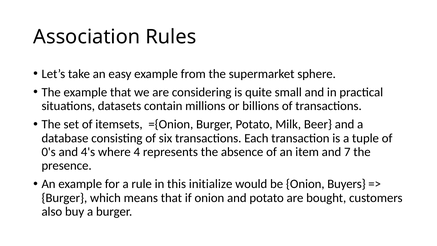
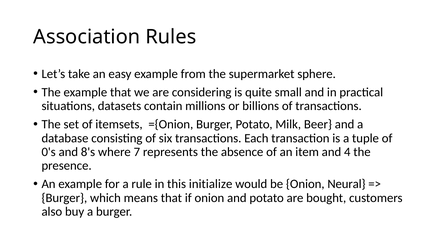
4's: 4's -> 8's
4: 4 -> 7
7: 7 -> 4
Buyers: Buyers -> Neural
